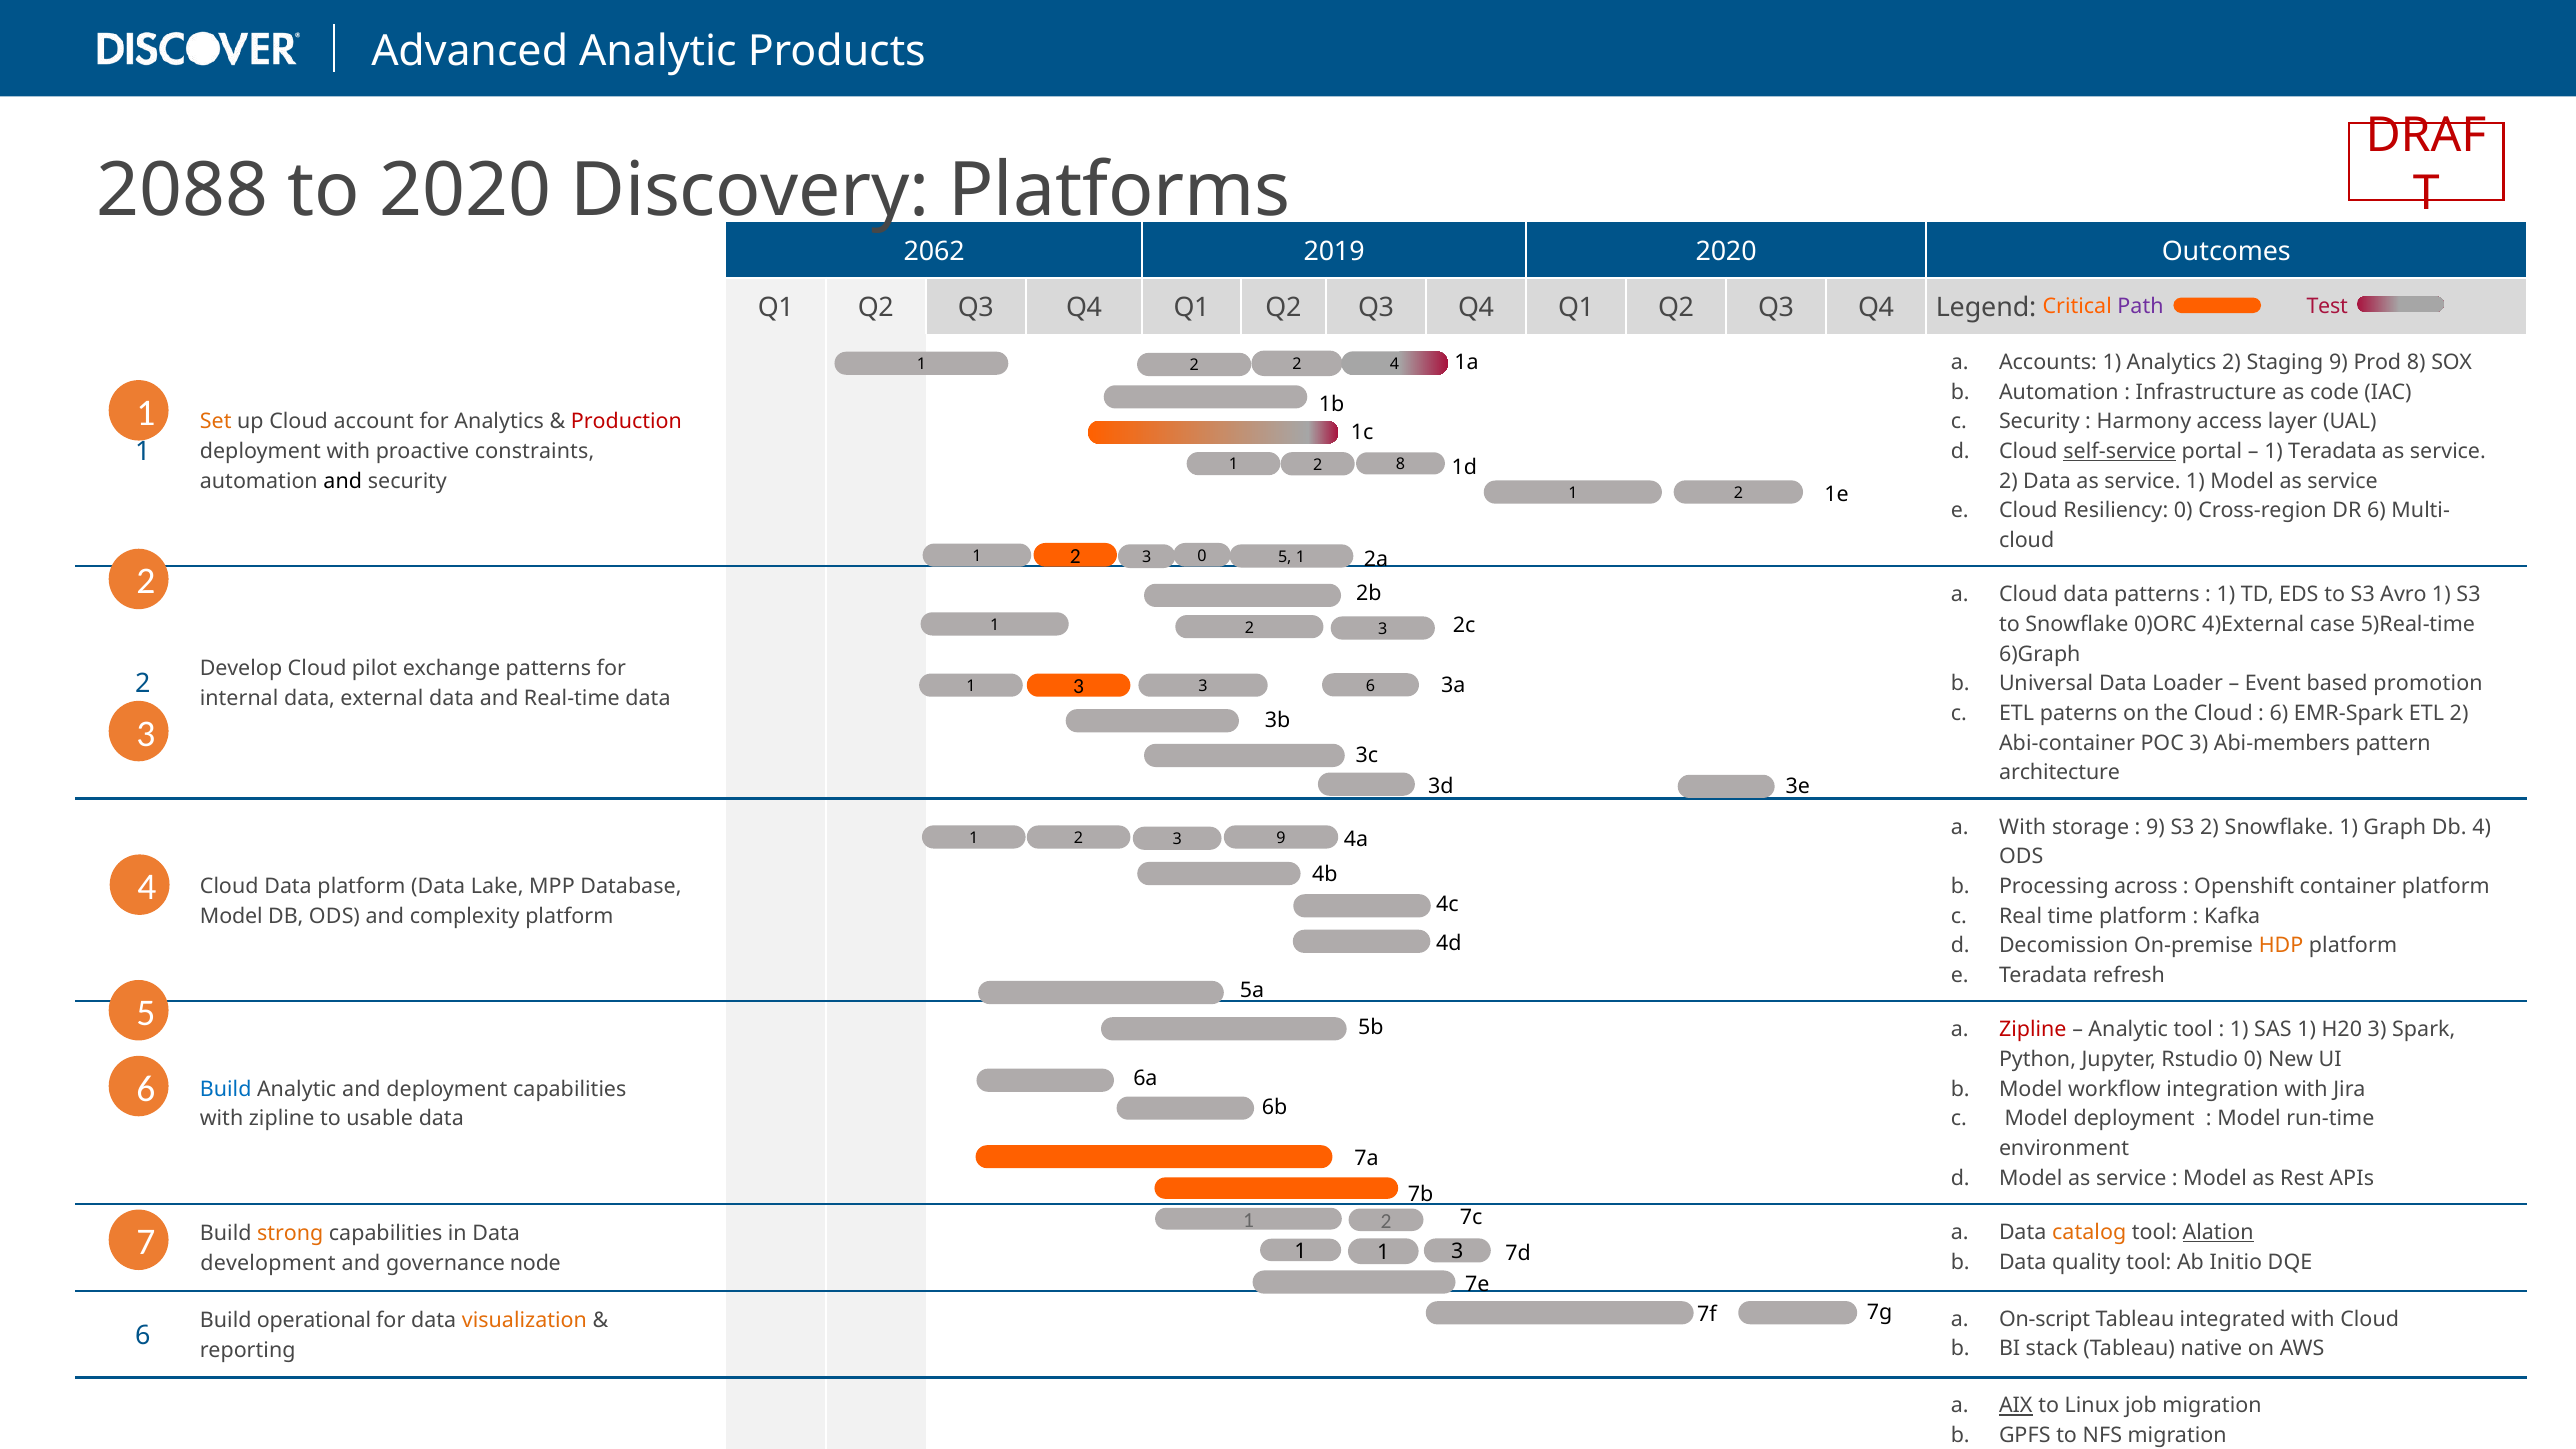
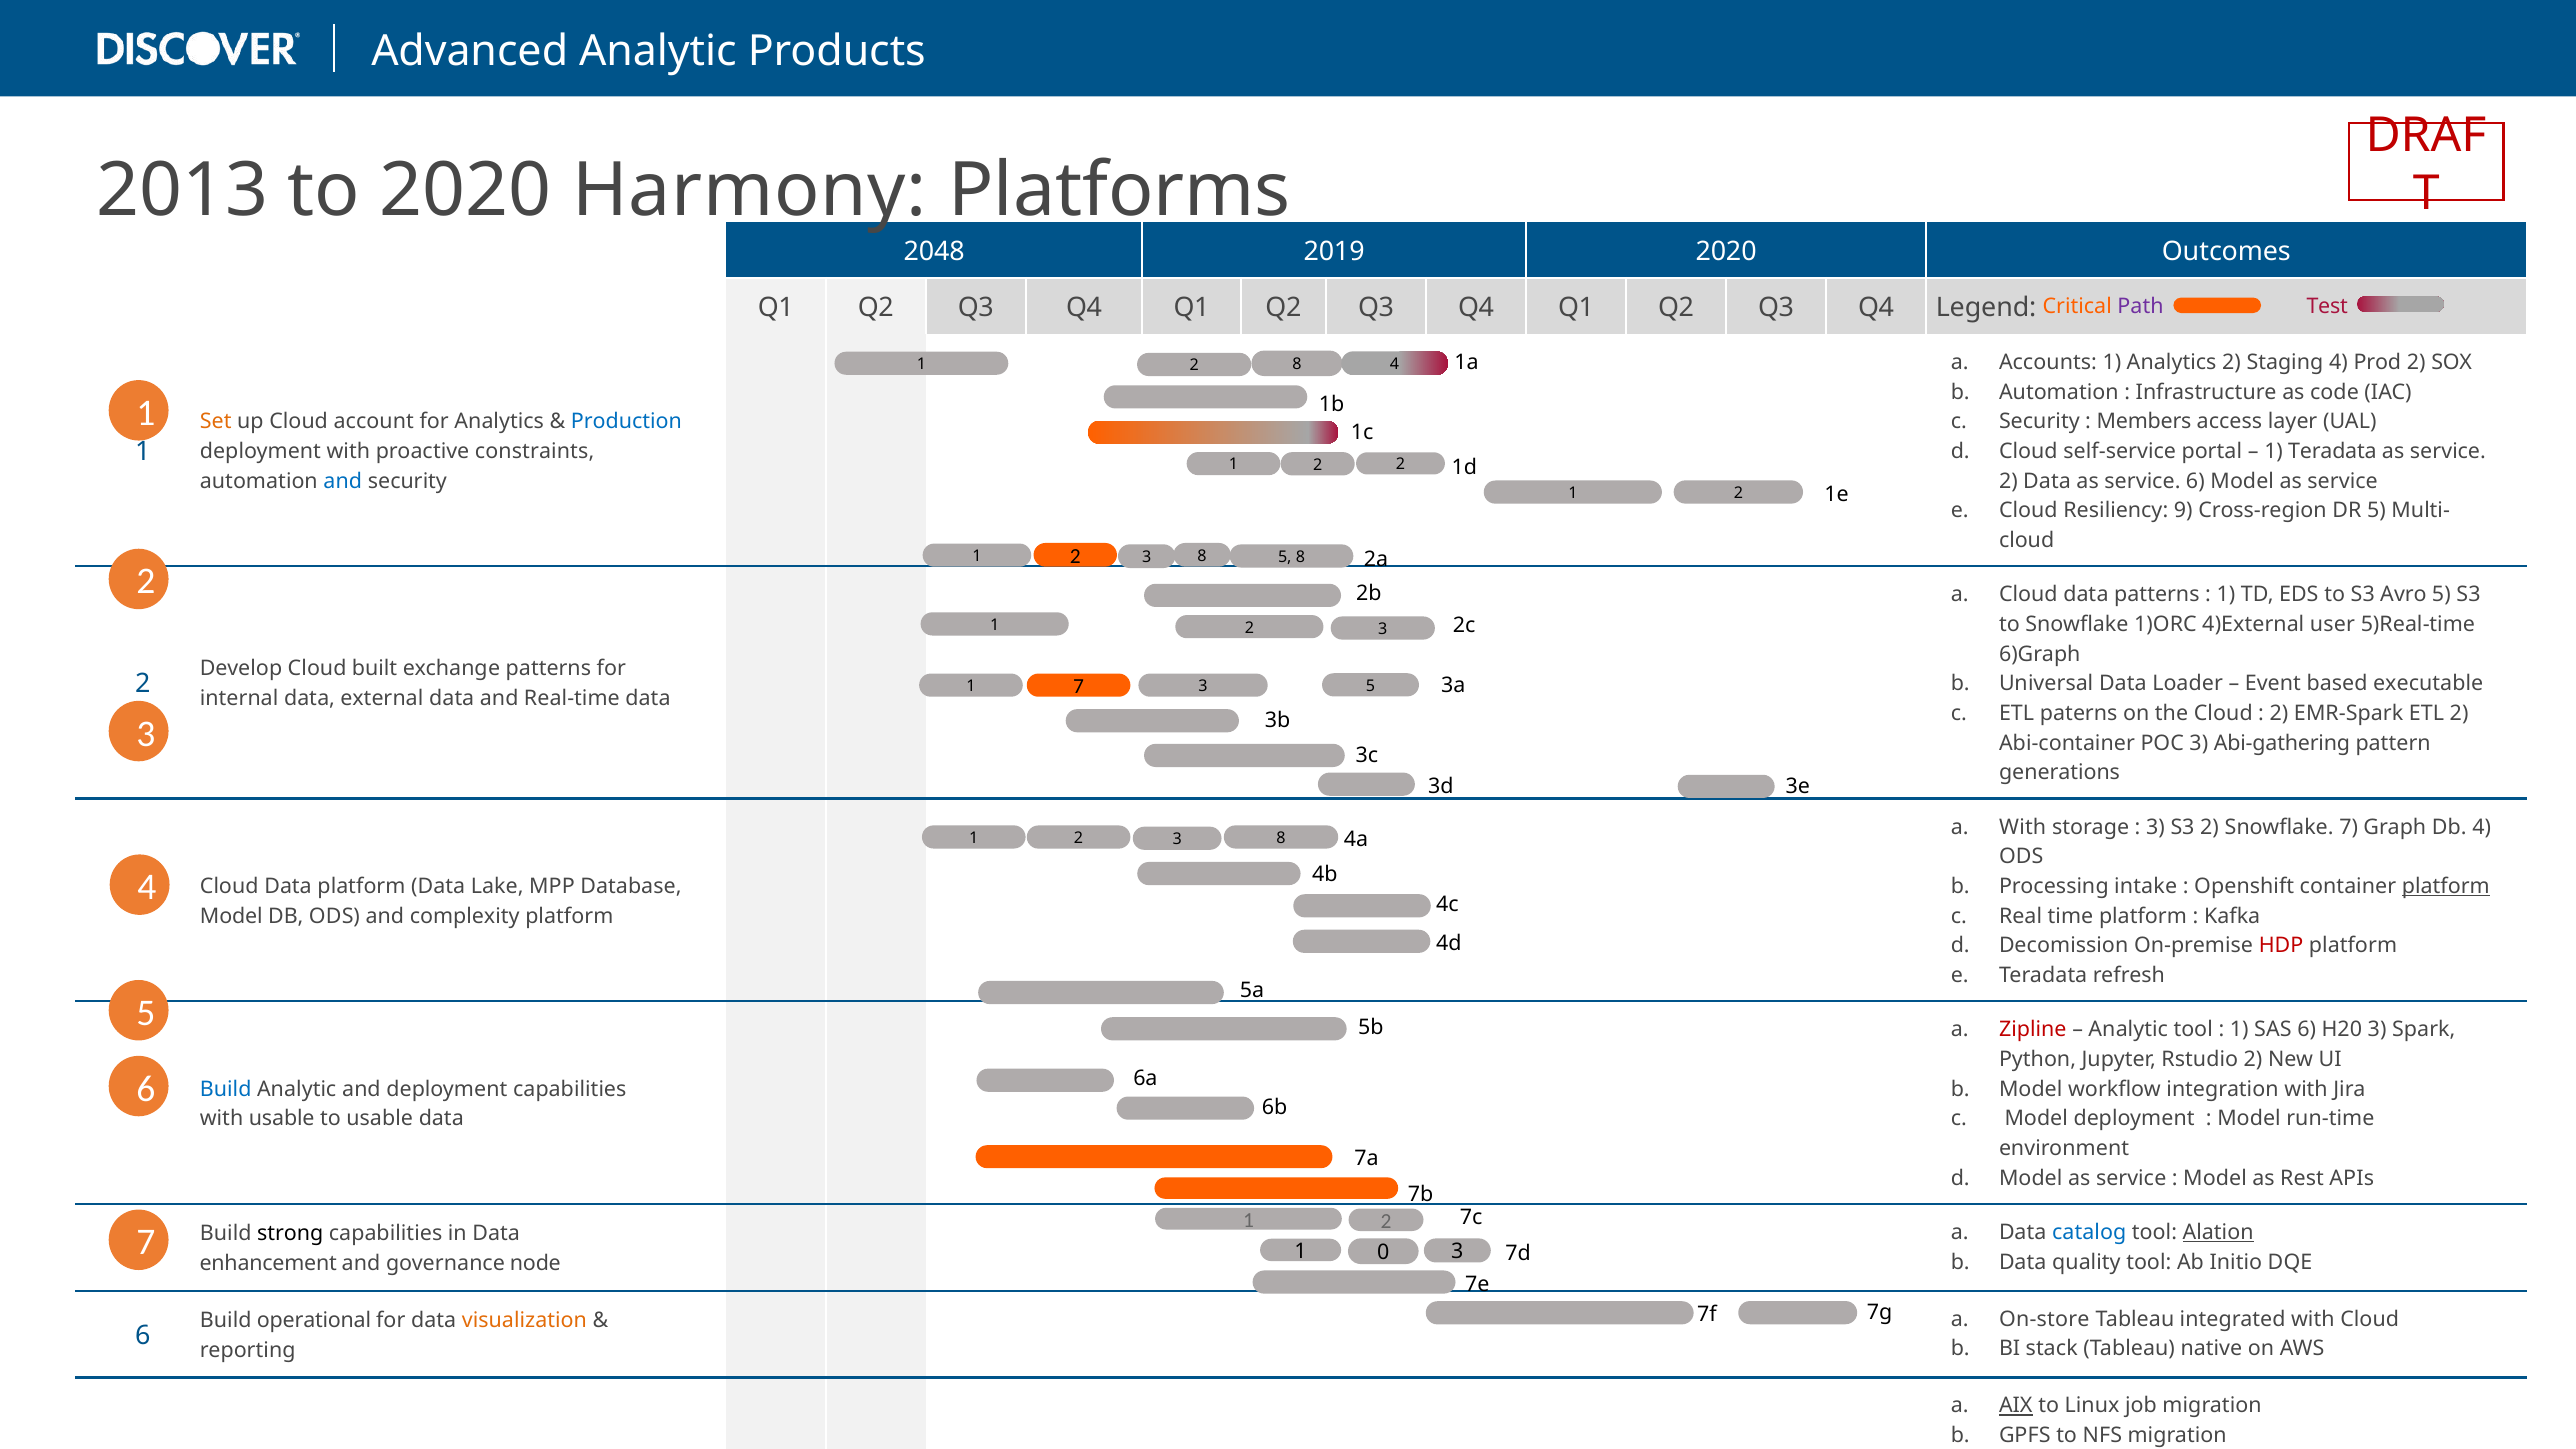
2088: 2088 -> 2013
2020 Discovery: Discovery -> Harmony
2062: 2062 -> 2048
Staging 9: 9 -> 4
Prod 8: 8 -> 2
2 at (1297, 364): 2 -> 8
Production colour: red -> blue
Harmony at (2144, 422): Harmony -> Members
self-service underline: present -> none
2 8: 8 -> 2
and at (343, 481) colour: black -> blue
service 1: 1 -> 6
Resiliency 0: 0 -> 9
DR 6: 6 -> 5
1 2 0: 0 -> 8
5 1: 1 -> 8
Avro 1: 1 -> 5
0)ORC: 0)ORC -> 1)ORC
case: case -> user
pilot: pilot -> built
promotion: promotion -> executable
1 3: 3 -> 7
3 6: 6 -> 5
6 at (2279, 713): 6 -> 2
Abi-members: Abi-members -> Abi-gathering
architecture at (2060, 773): architecture -> generations
9 at (2156, 827): 9 -> 3
Snowflake 1: 1 -> 7
3 9: 9 -> 8
across: across -> intake
platform at (2446, 886) underline: none -> present
HDP colour: orange -> red
SAS 1: 1 -> 6
Rstudio 0: 0 -> 2
with zipline: zipline -> usable
catalog colour: orange -> blue
strong colour: orange -> black
1 at (1383, 1253): 1 -> 0
development: development -> enhancement
On-script: On-script -> On-store
